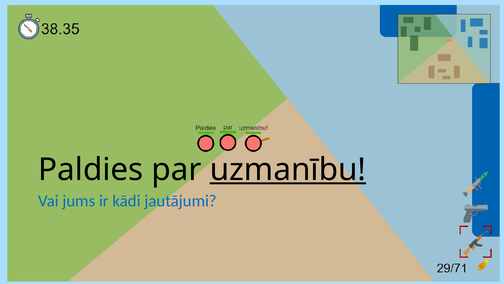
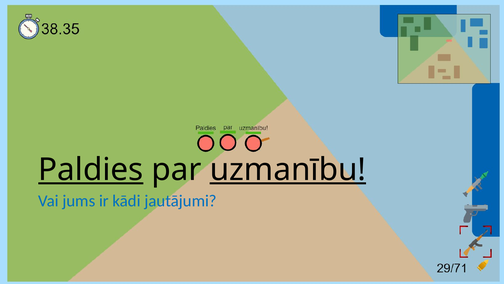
Paldies underline: none -> present
